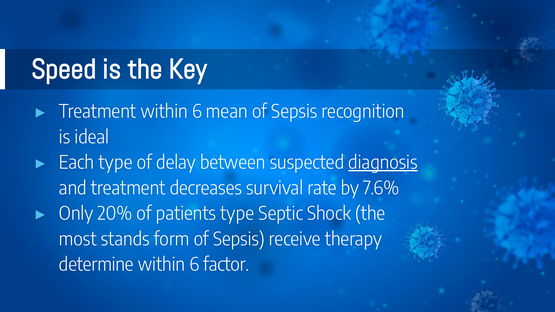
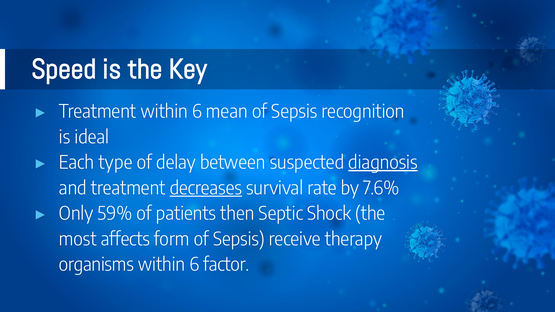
decreases underline: none -> present
20%: 20% -> 59%
patients type: type -> then
stands: stands -> affects
determine: determine -> organisms
